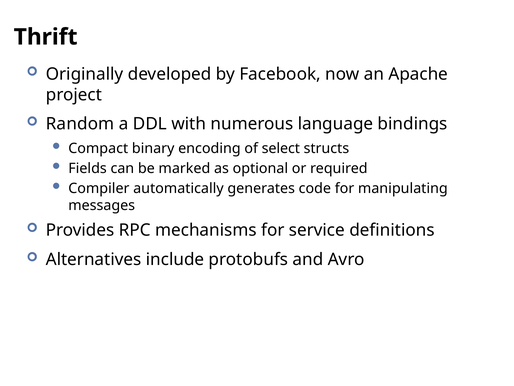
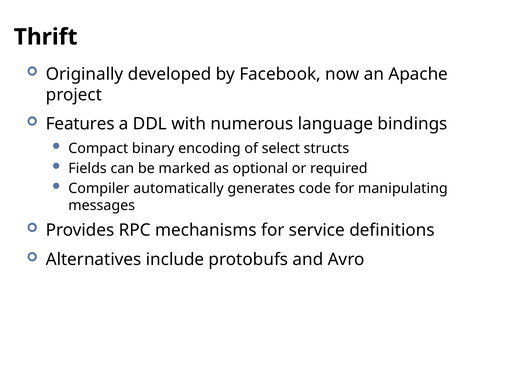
Random: Random -> Features
